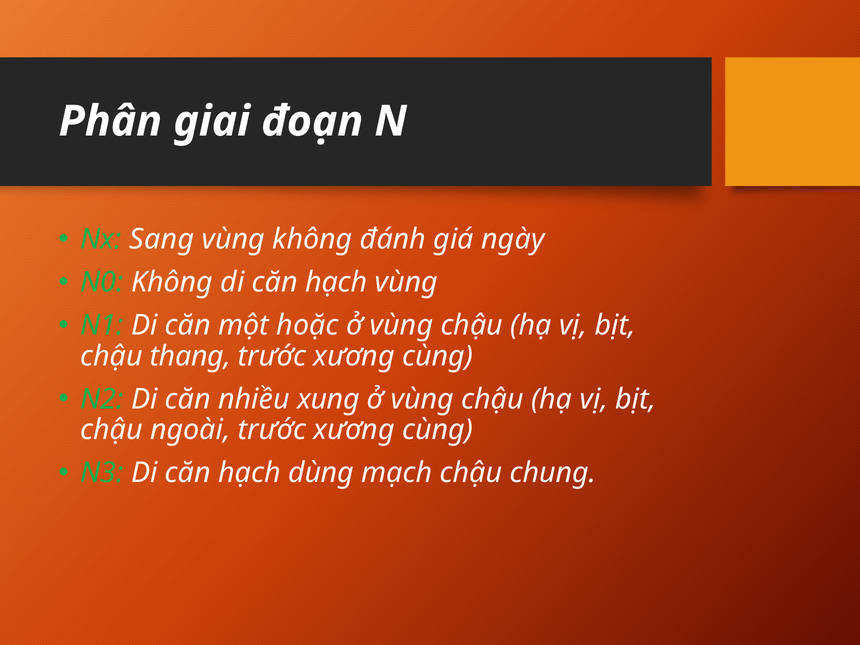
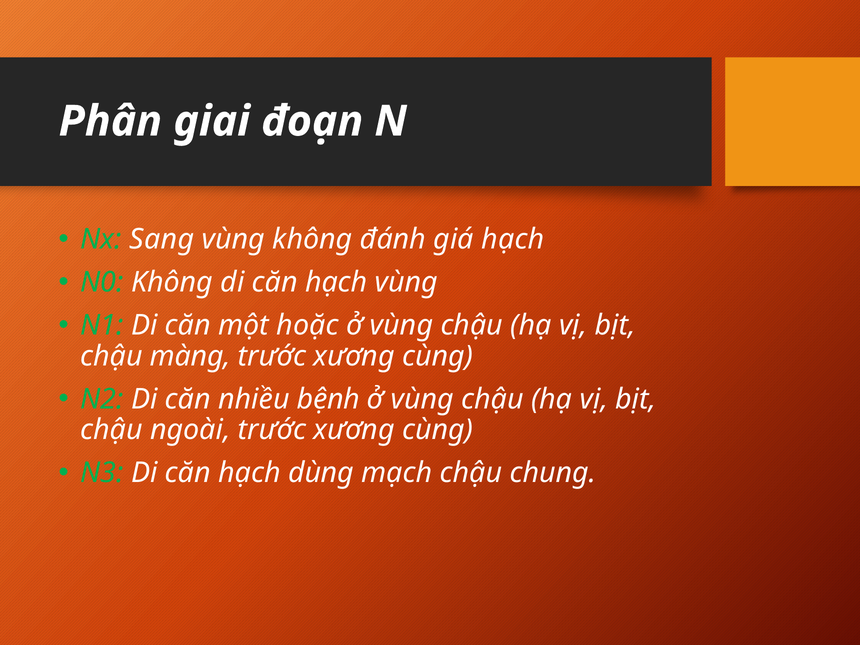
giá ngày: ngày -> hạch
thang: thang -> màng
xung: xung -> bệnh
